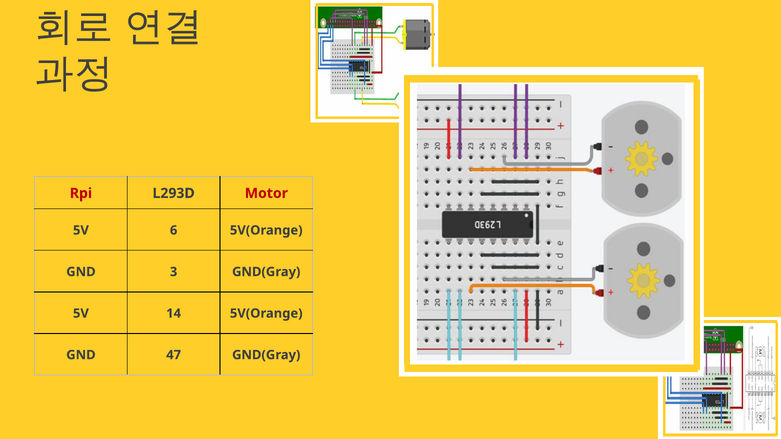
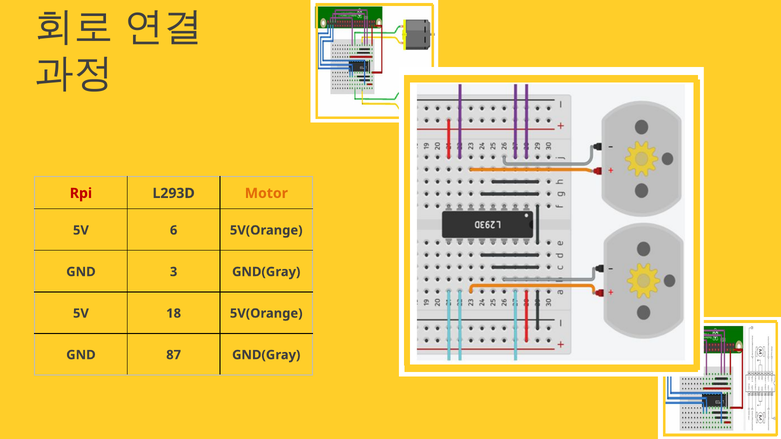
Motor colour: red -> orange
14: 14 -> 18
47: 47 -> 87
